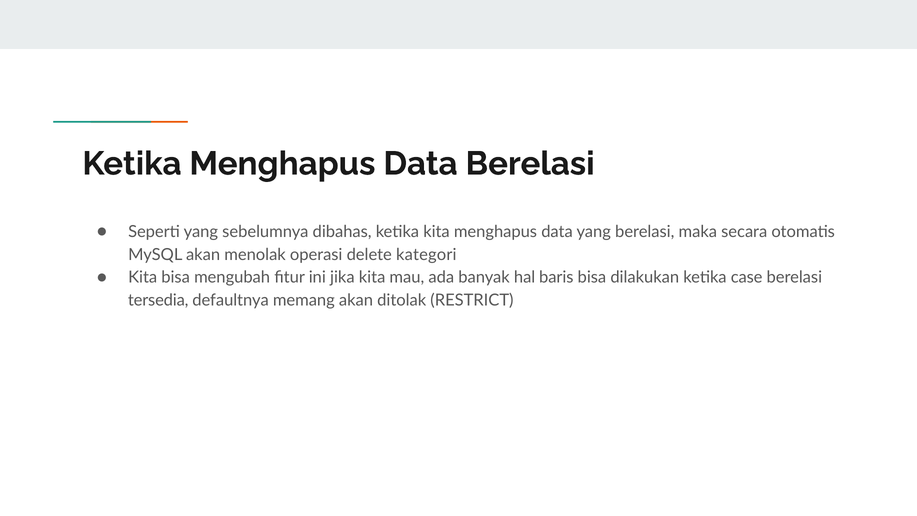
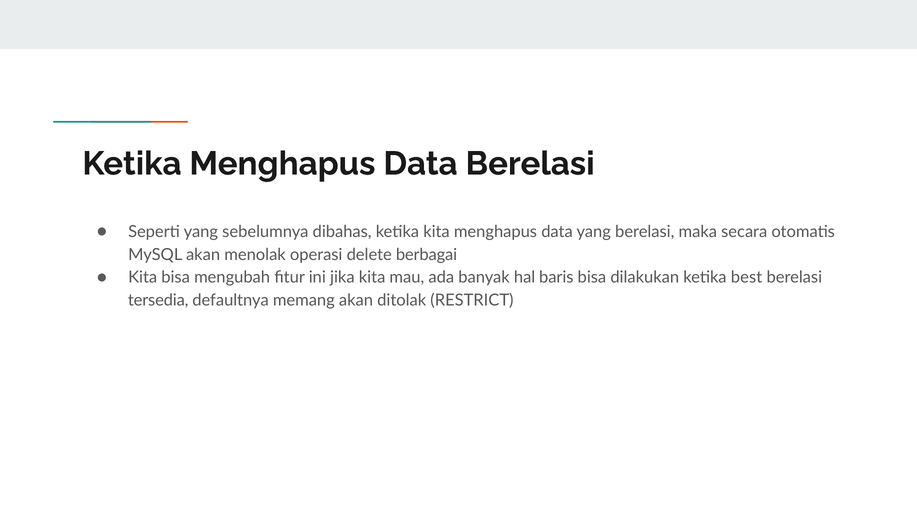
kategori: kategori -> berbagai
case: case -> best
